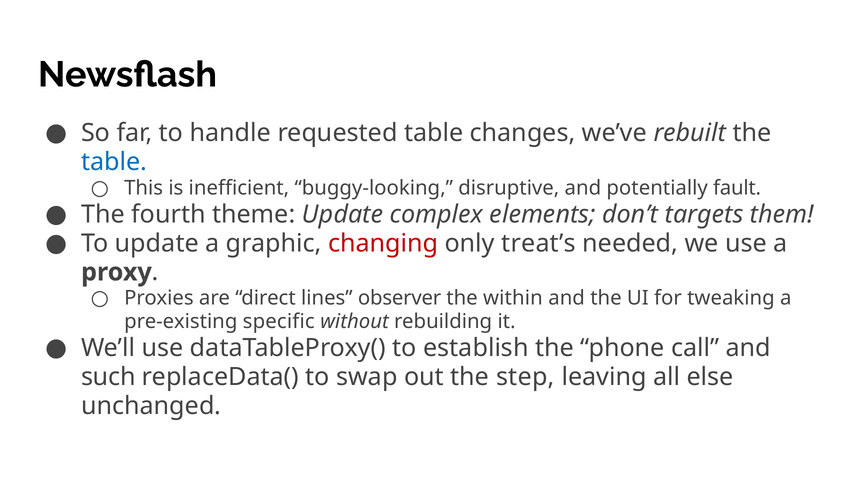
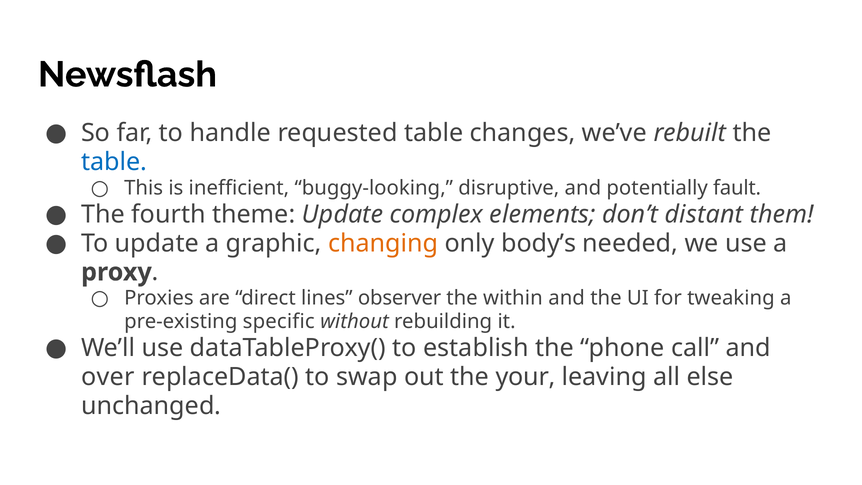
targets: targets -> distant
changing colour: red -> orange
treat’s: treat’s -> body’s
such: such -> over
step: step -> your
